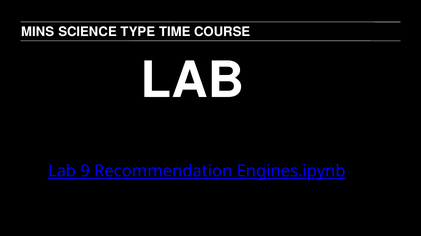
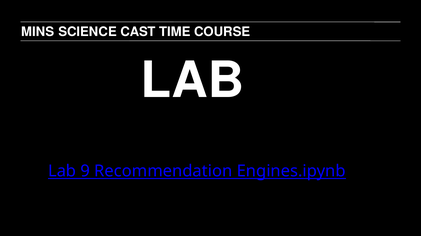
TYPE: TYPE -> CAST
